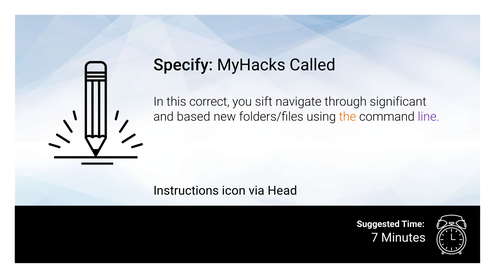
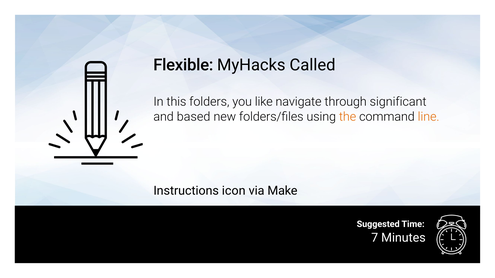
Specify: Specify -> Flexible
correct: correct -> folders
sift: sift -> like
line colour: purple -> orange
Head: Head -> Make
